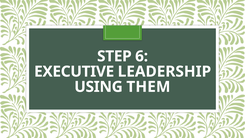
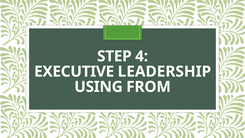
6: 6 -> 4
THEM: THEM -> FROM
